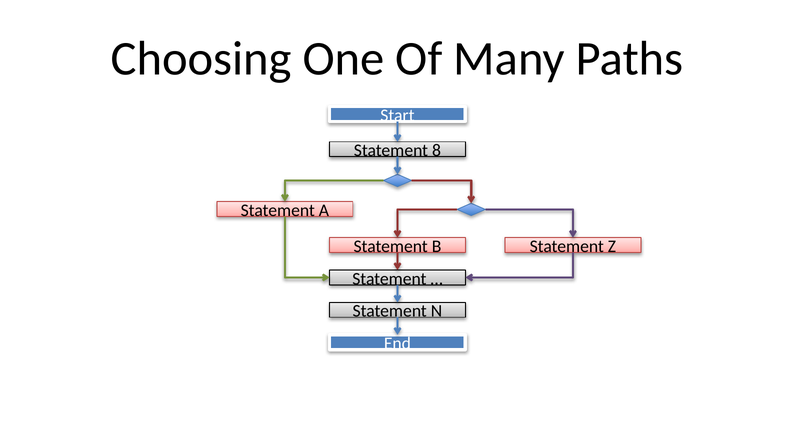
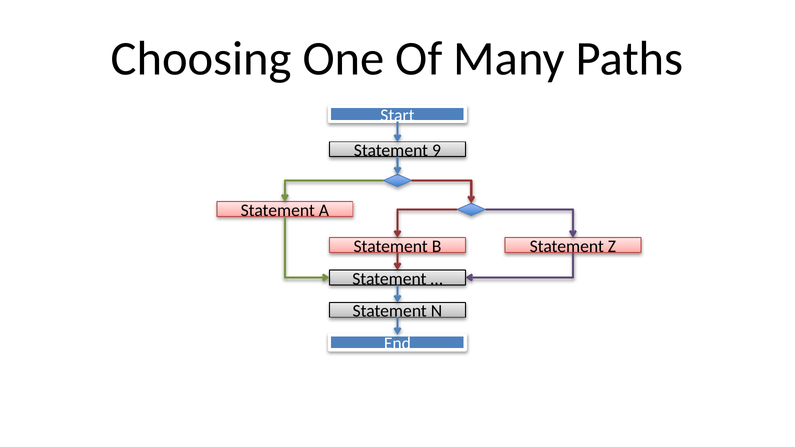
8: 8 -> 9
